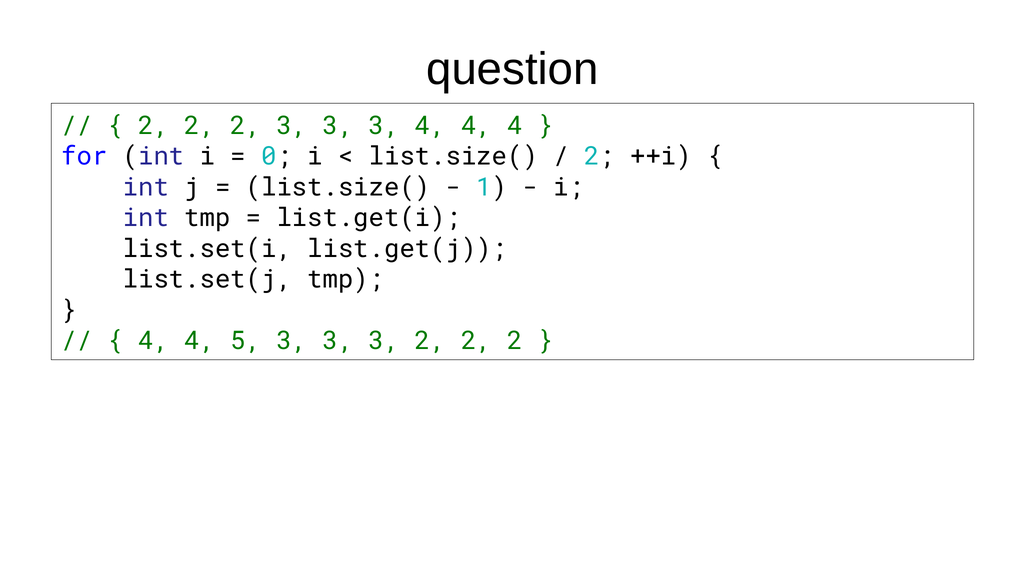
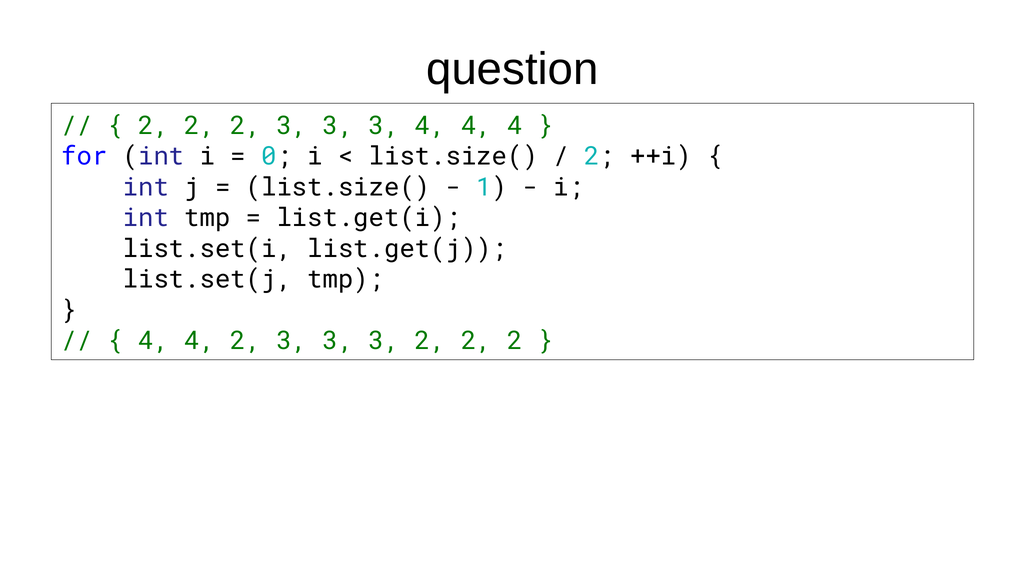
4 5: 5 -> 2
